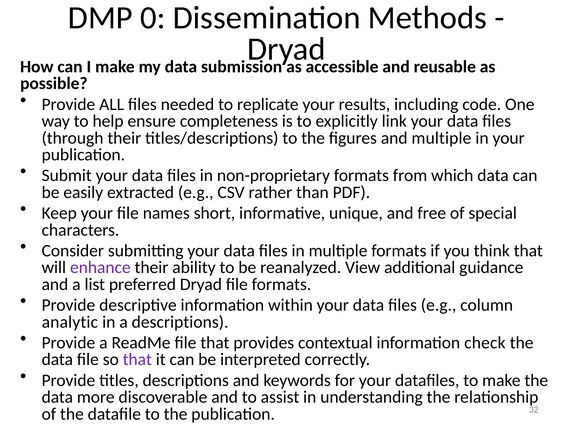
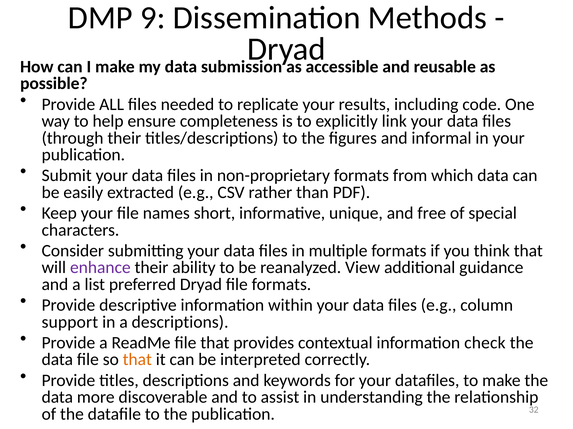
0: 0 -> 9
and multiple: multiple -> informal
analytic: analytic -> support
that at (137, 360) colour: purple -> orange
